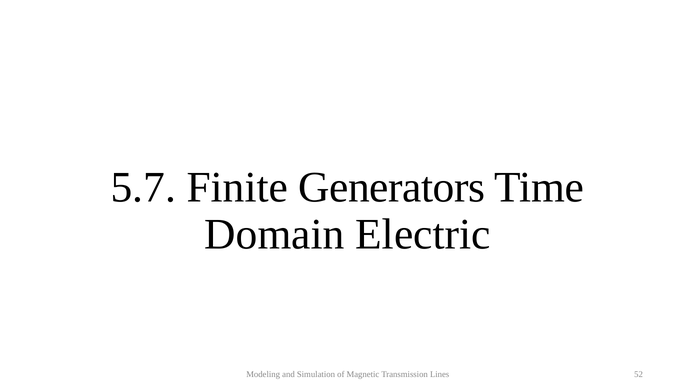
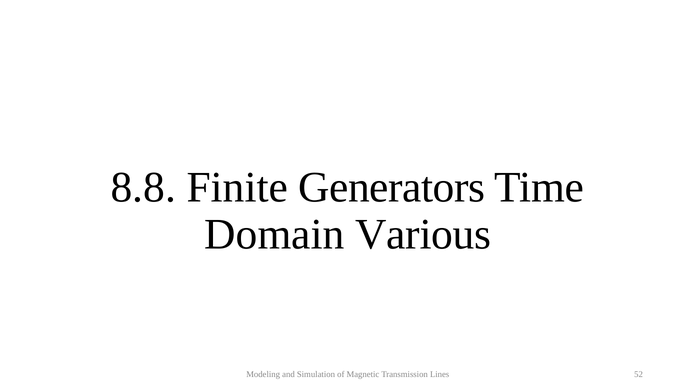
5.7: 5.7 -> 8.8
Electric: Electric -> Various
